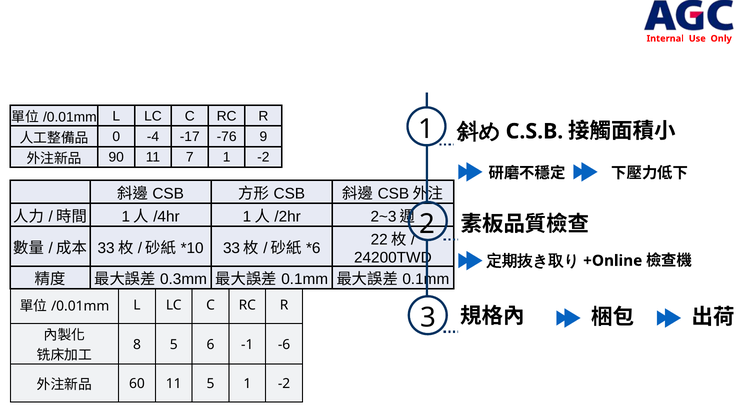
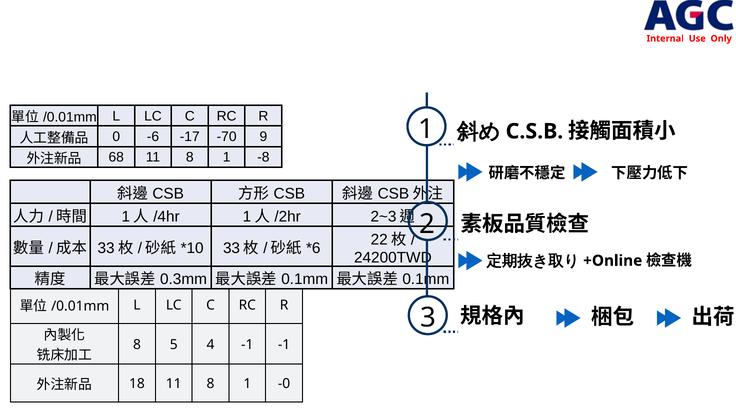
-4: -4 -> -6
-76: -76 -> -70
90: 90 -> 68
7 at (190, 157): 7 -> 8
-2 at (263, 157): -2 -> -8
6: 6 -> 4
-1 -6: -6 -> -1
60: 60 -> 18
5 at (211, 384): 5 -> 8
-2 at (284, 384): -2 -> -0
